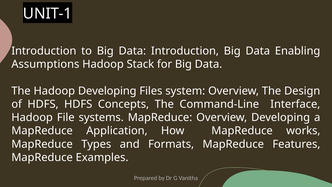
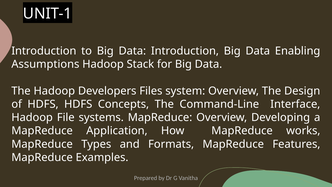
Hadoop Developing: Developing -> Developers
